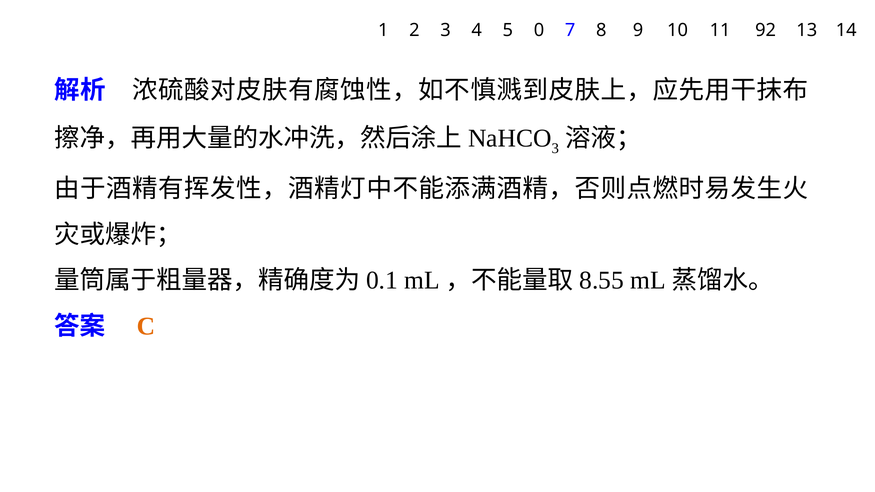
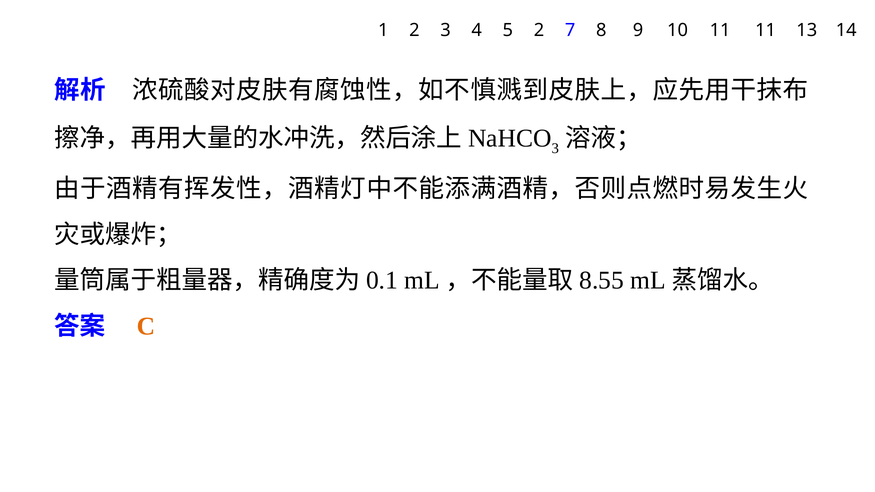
5 0: 0 -> 2
11 92: 92 -> 11
